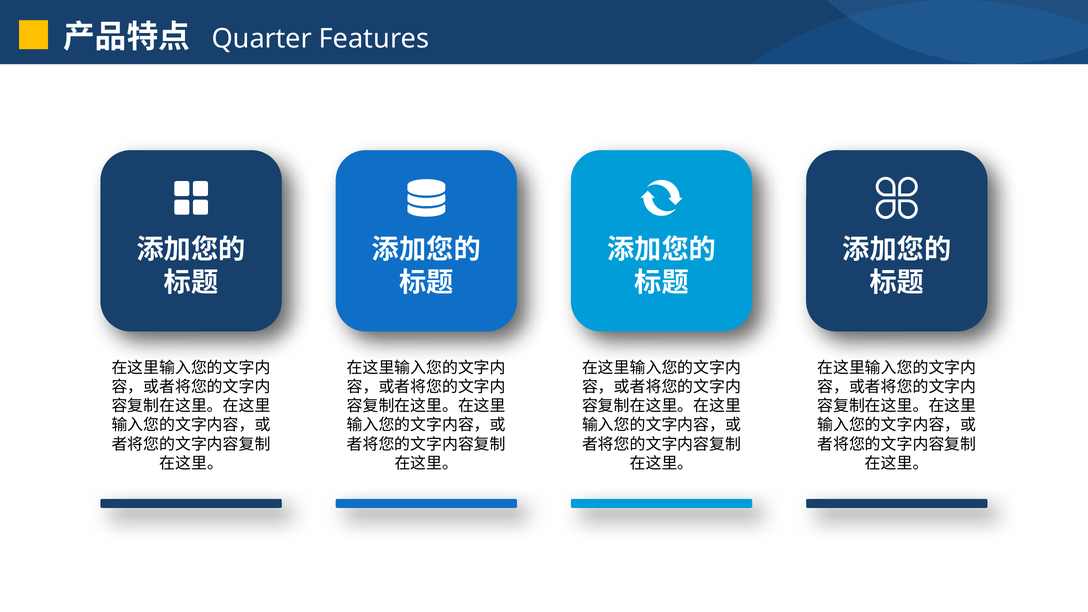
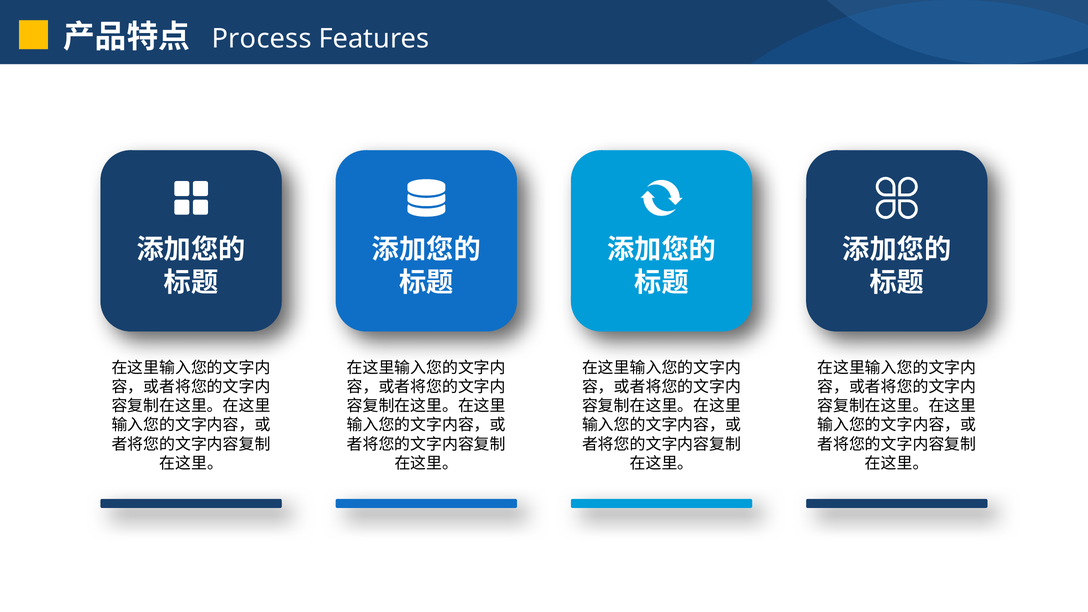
Quarter: Quarter -> Process
